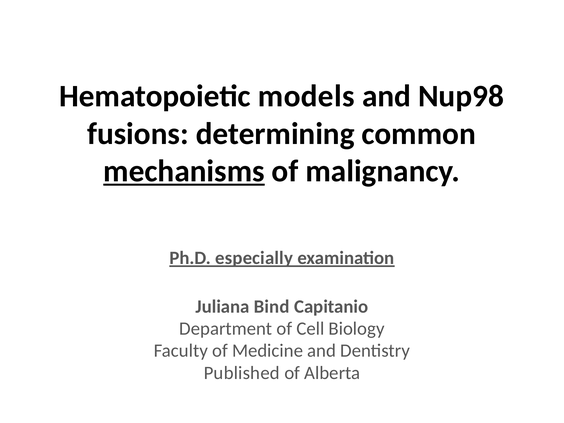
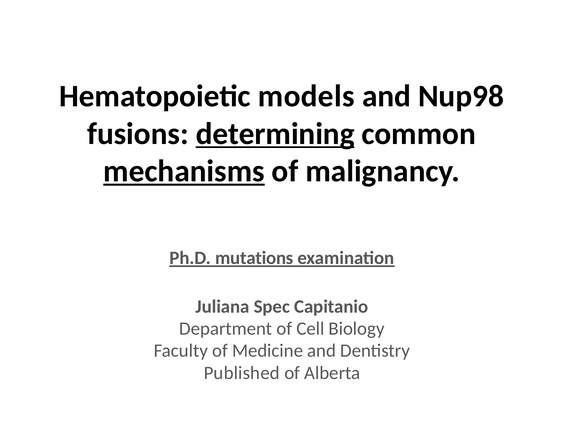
determining underline: none -> present
especially: especially -> mutations
Bind: Bind -> Spec
